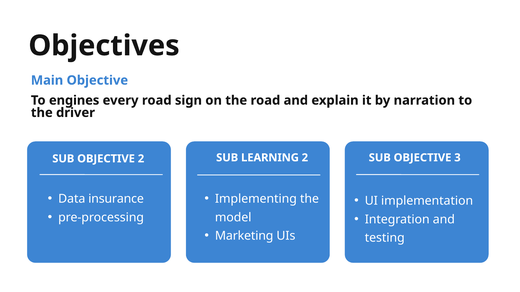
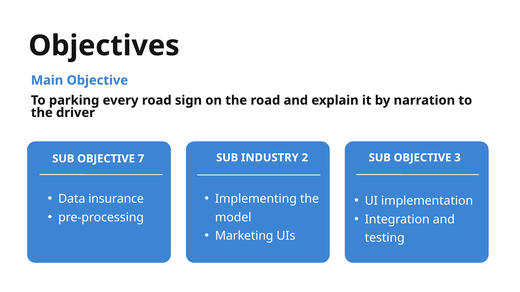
engines: engines -> parking
OBJECTIVE 2: 2 -> 7
LEARNING: LEARNING -> INDUSTRY
